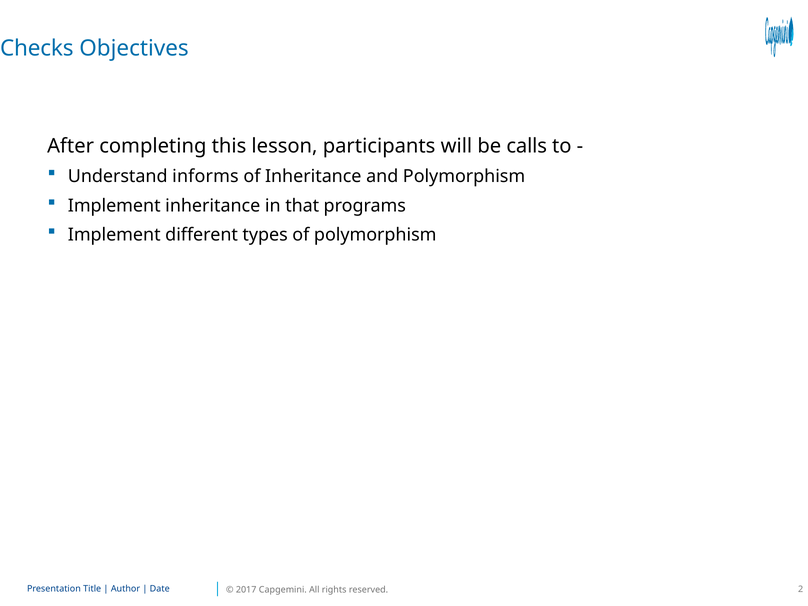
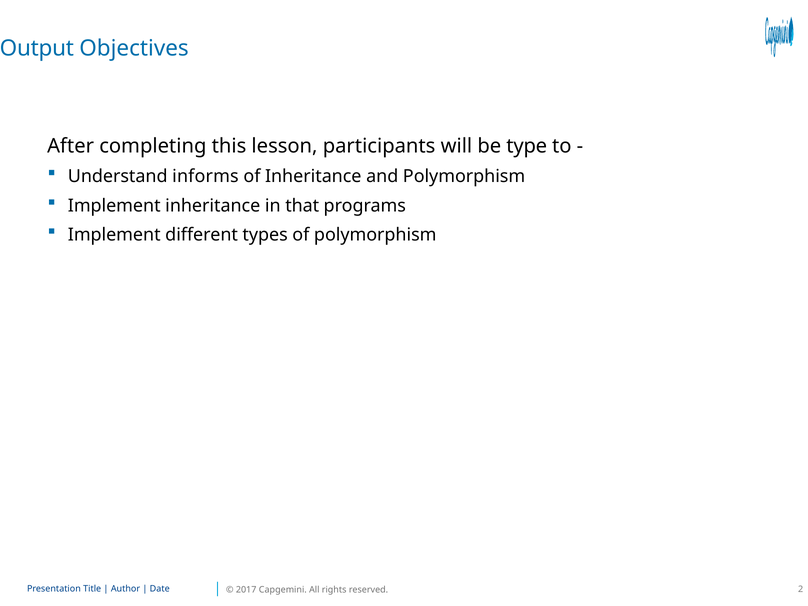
Checks: Checks -> Output
calls: calls -> type
